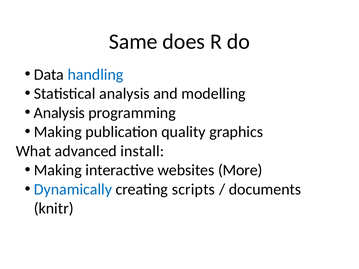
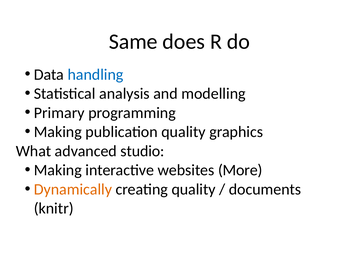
Analysis at (59, 113): Analysis -> Primary
install: install -> studio
Dynamically colour: blue -> orange
creating scripts: scripts -> quality
